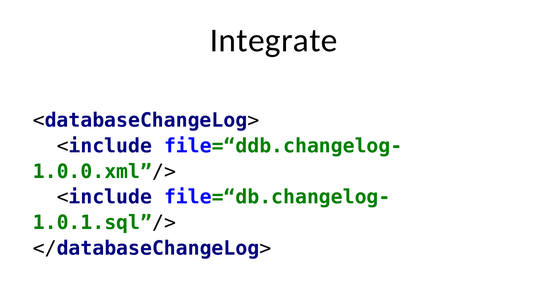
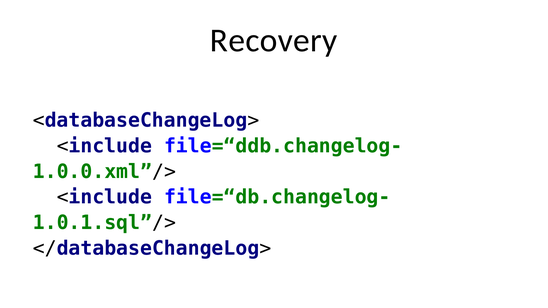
Integrate: Integrate -> Recovery
